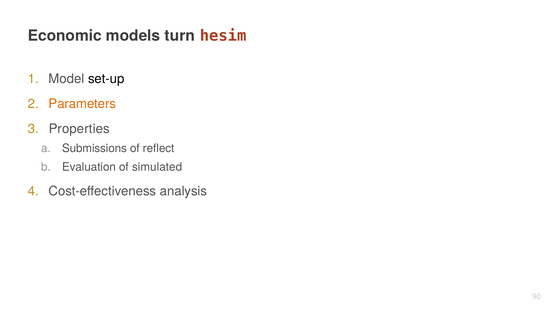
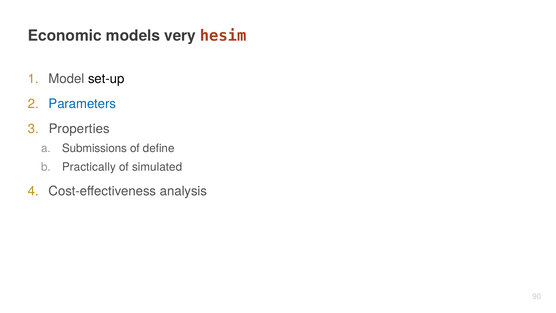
turn: turn -> very
Parameters colour: orange -> blue
reflect: reflect -> define
Evaluation: Evaluation -> Practically
